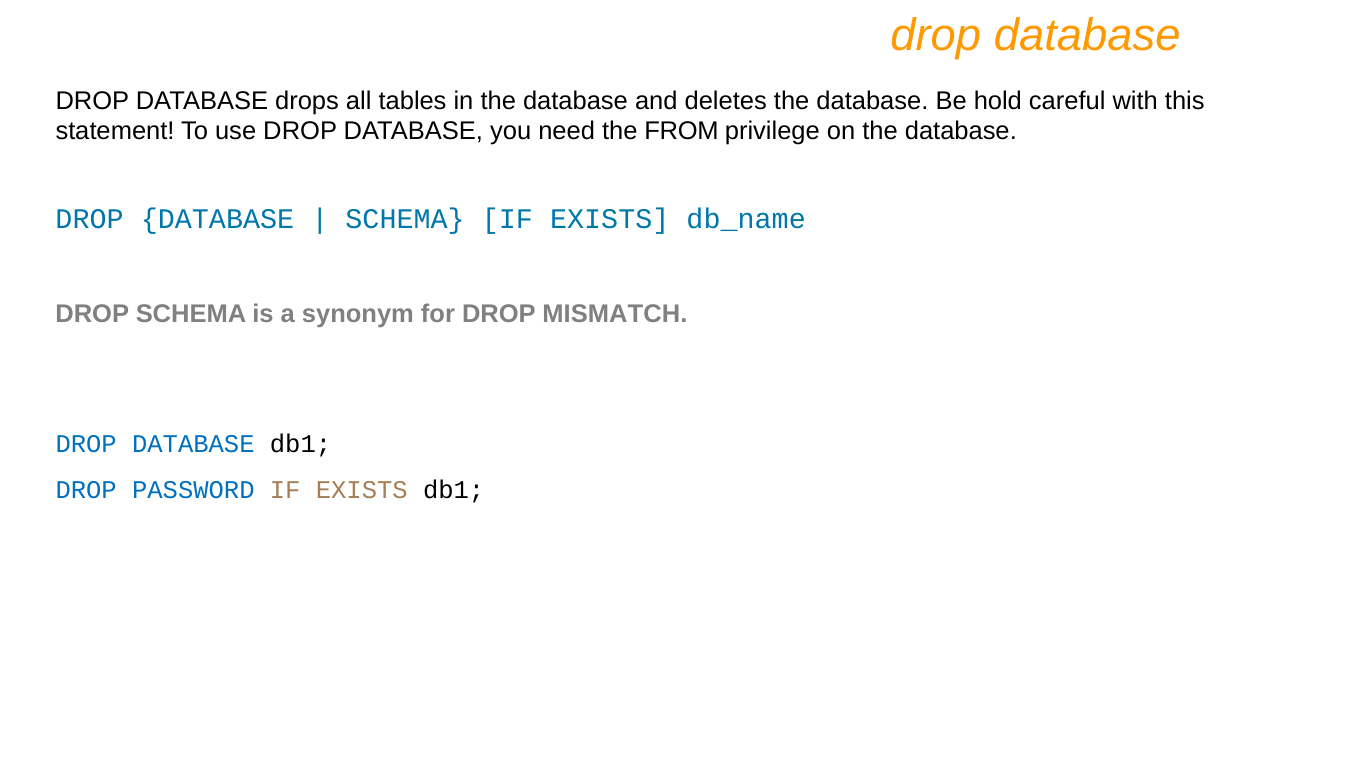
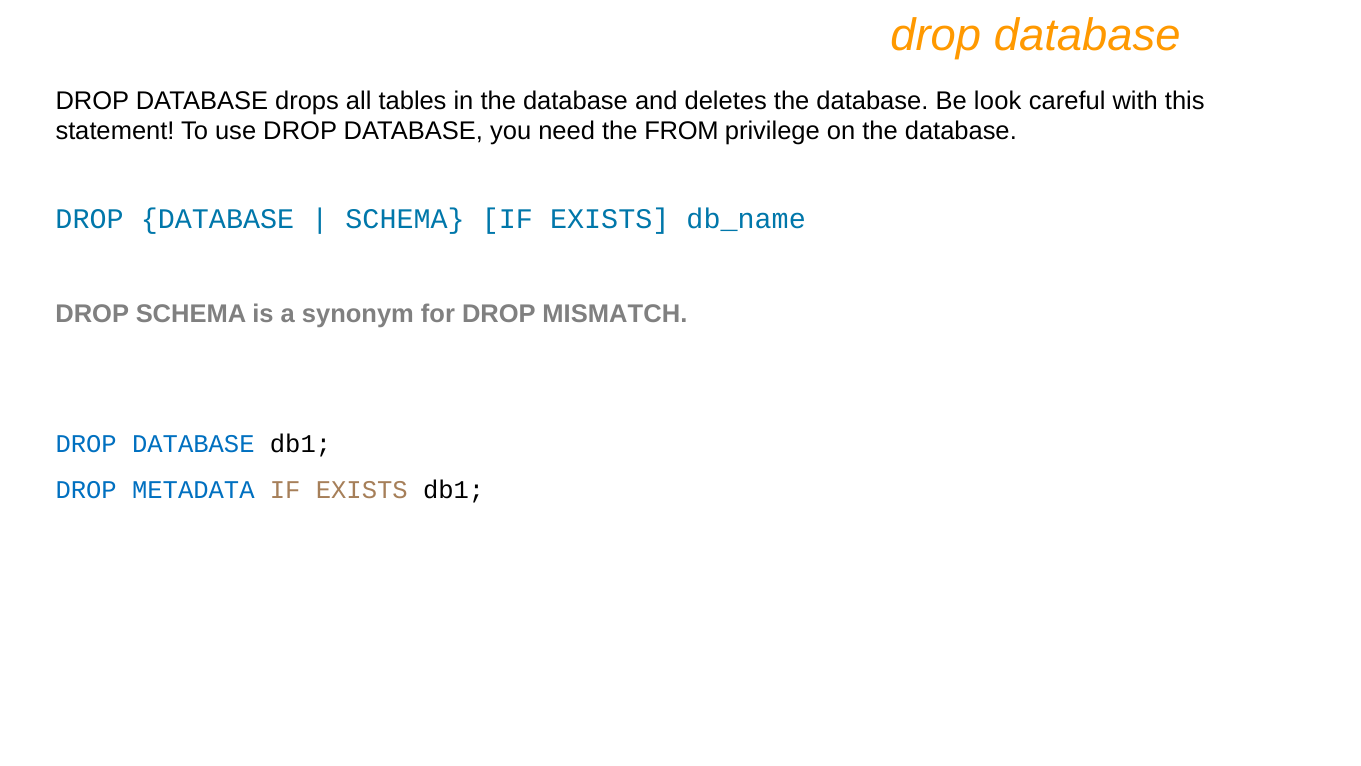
hold: hold -> look
PASSWORD: PASSWORD -> METADATA
